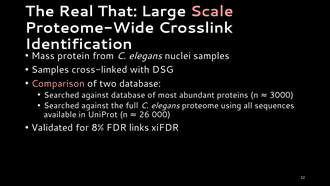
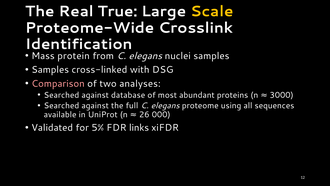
That: That -> True
Scale colour: pink -> yellow
two database: database -> analyses
8%: 8% -> 5%
